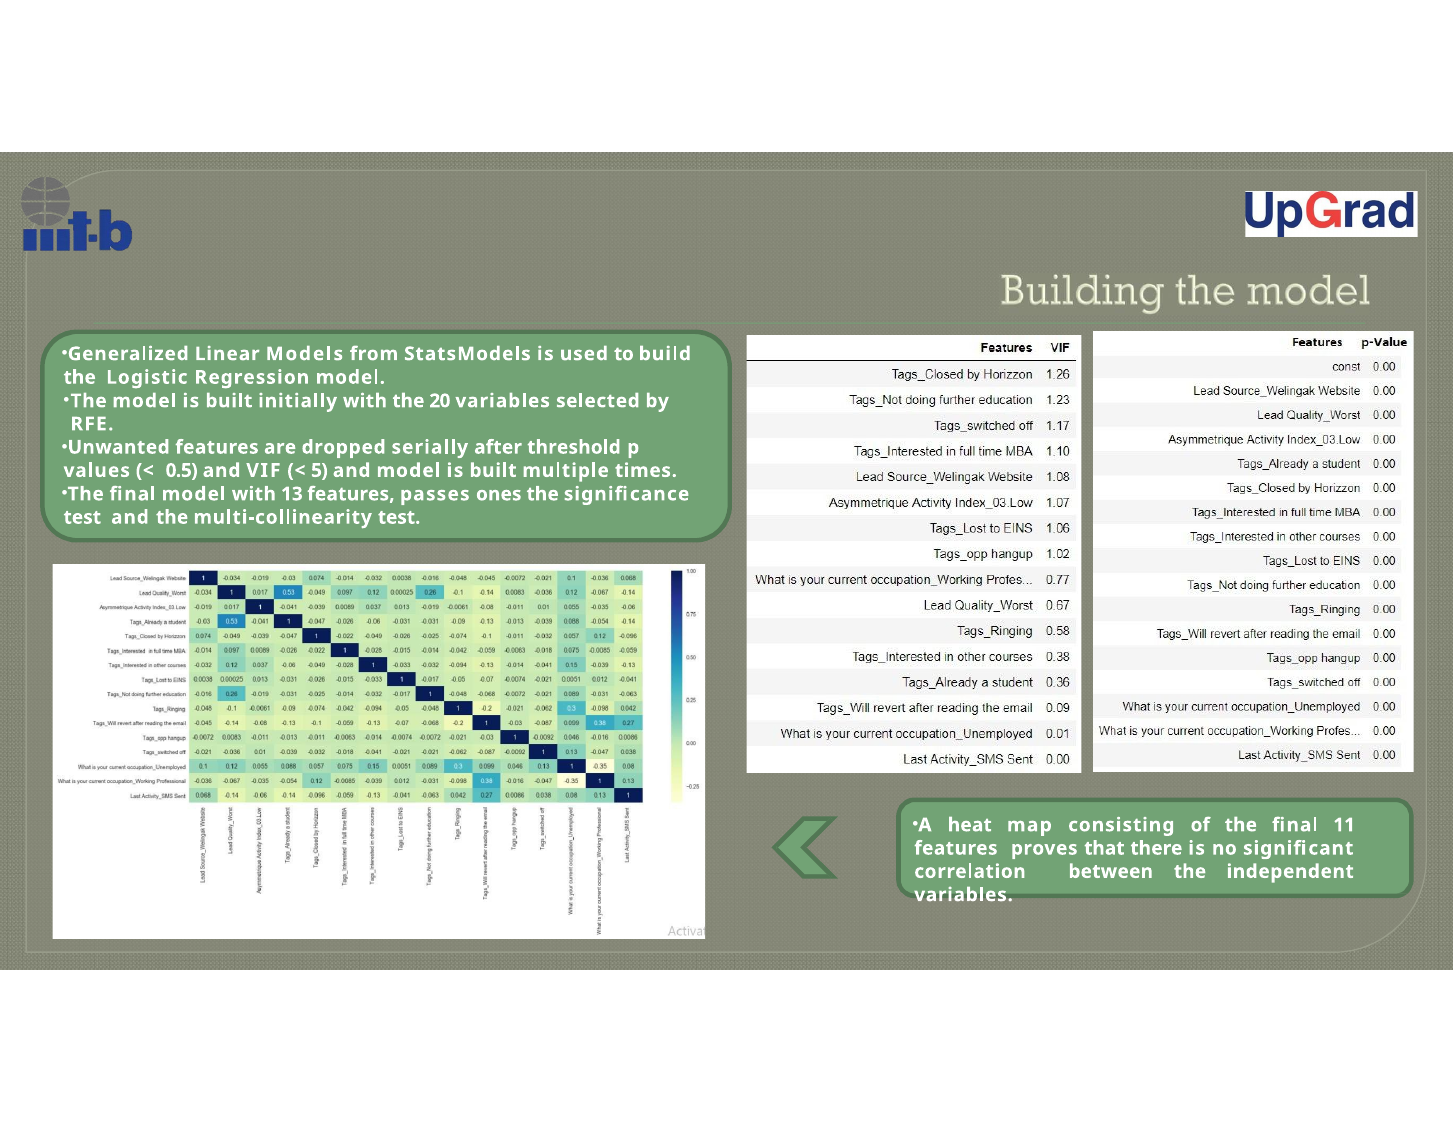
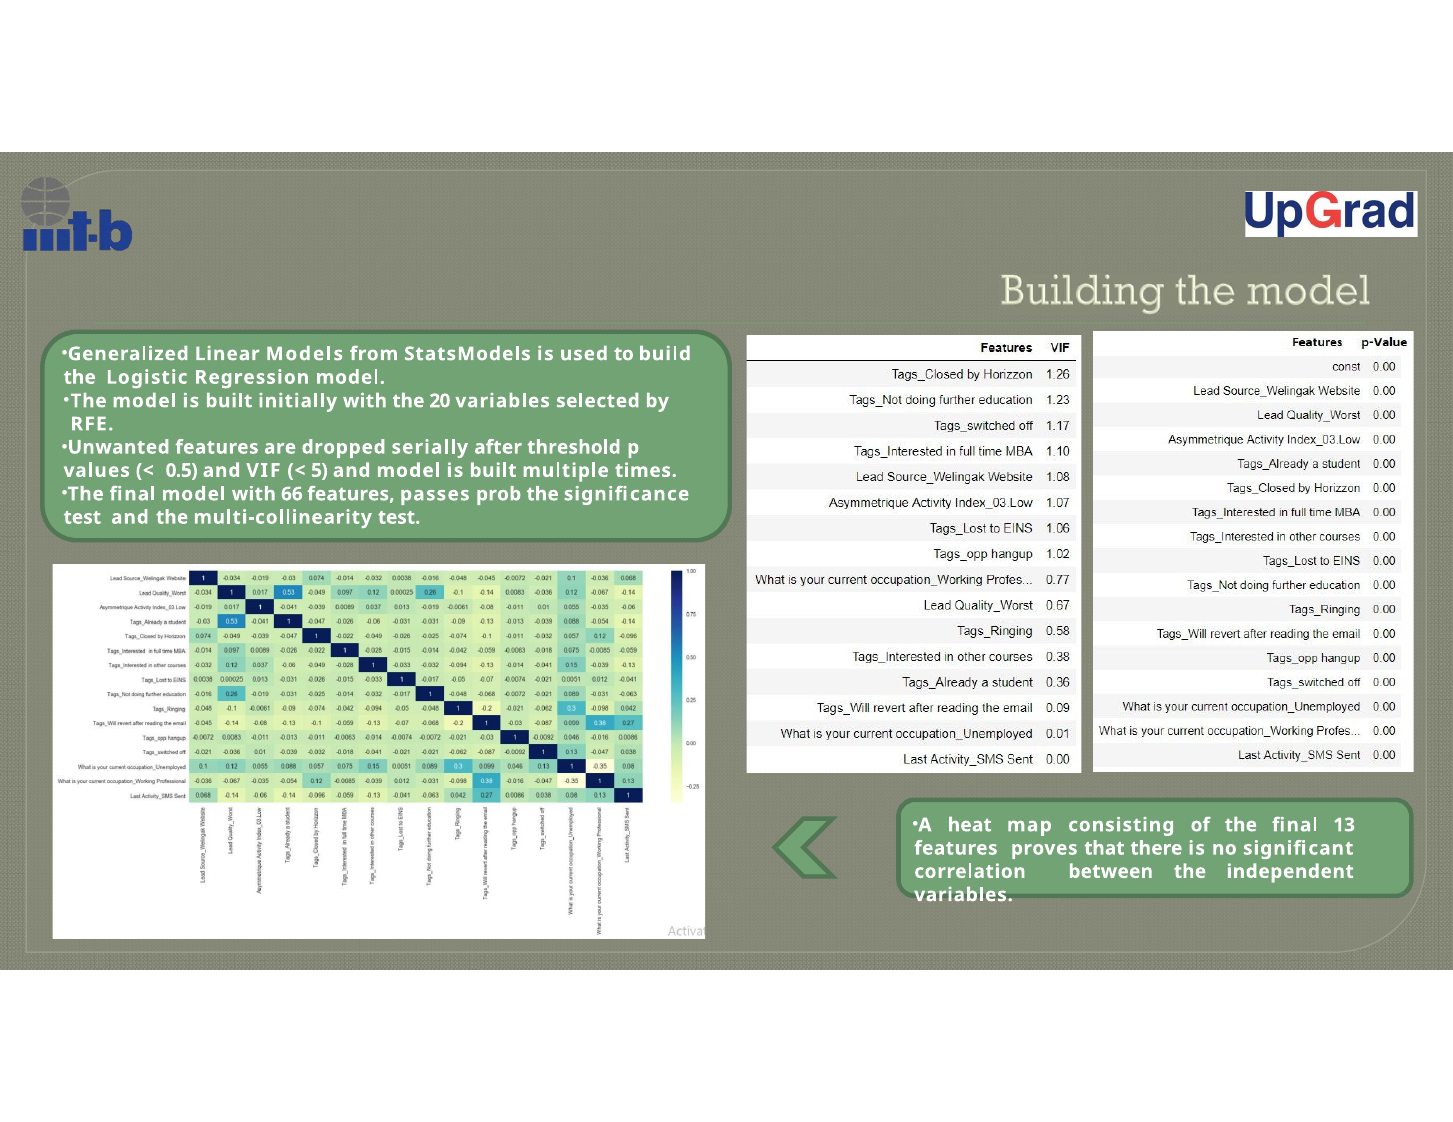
13: 13 -> 66
ones: ones -> prob
11: 11 -> 13
